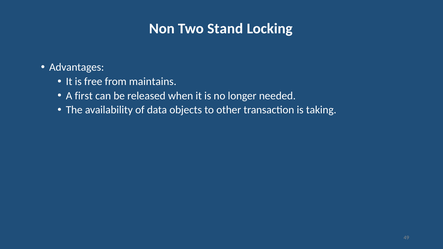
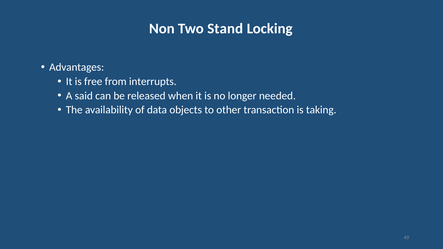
maintains: maintains -> interrupts
first: first -> said
